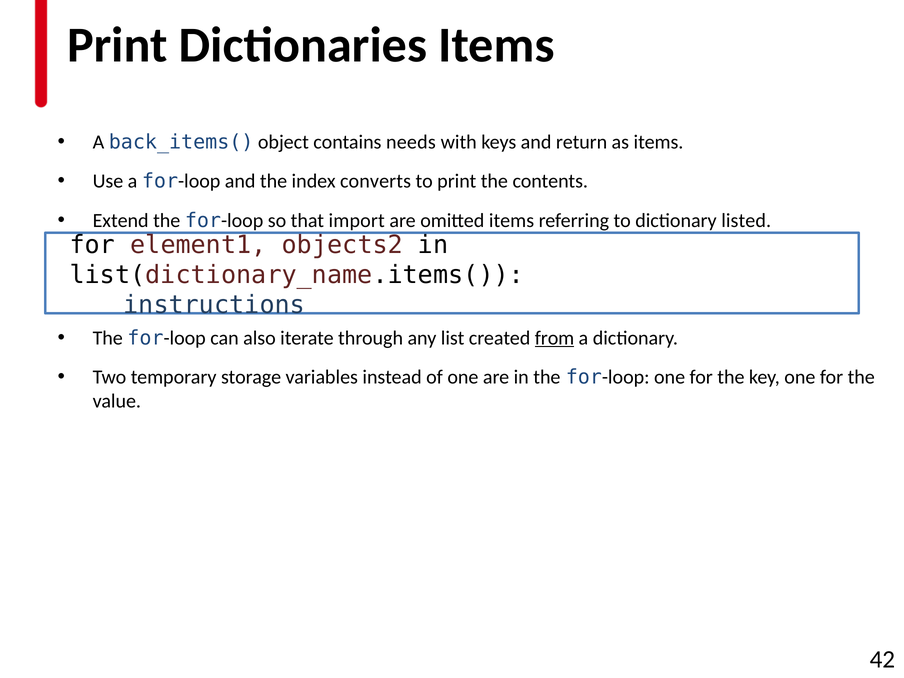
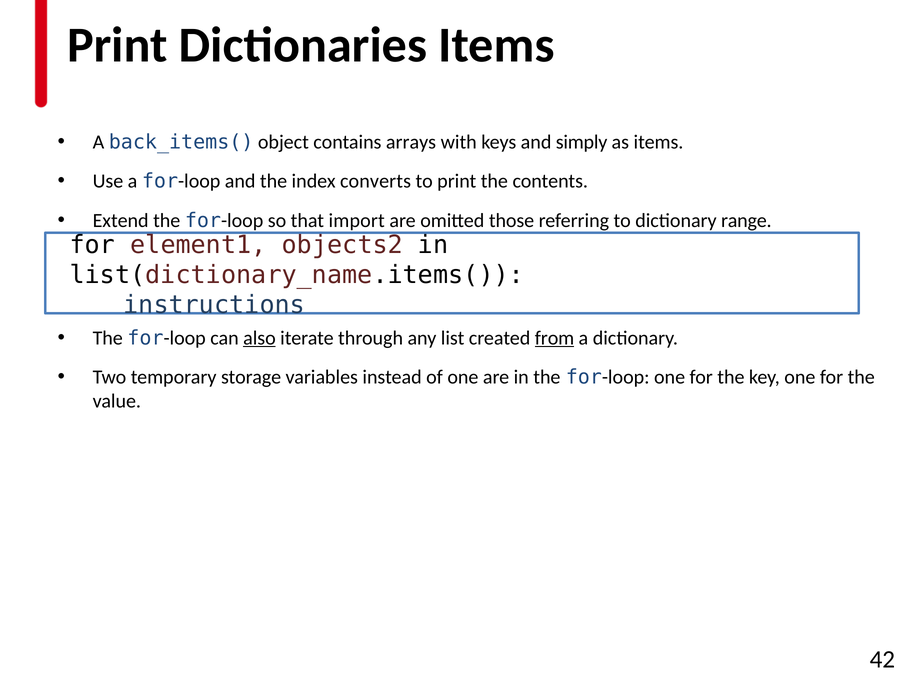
needs: needs -> arrays
return: return -> simply
omitted items: items -> those
listed: listed -> range
also underline: none -> present
